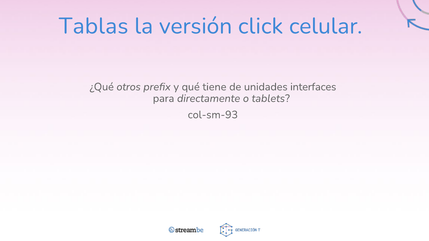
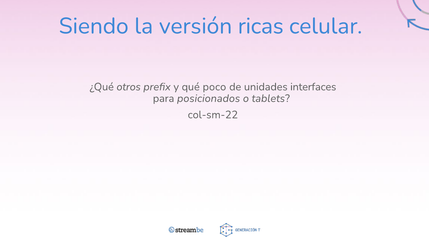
Tablas: Tablas -> Siendo
click: click -> ricas
tiene: tiene -> poco
directamente: directamente -> posicionados
col-sm-93: col-sm-93 -> col-sm-22
